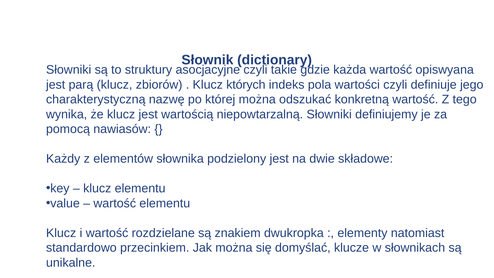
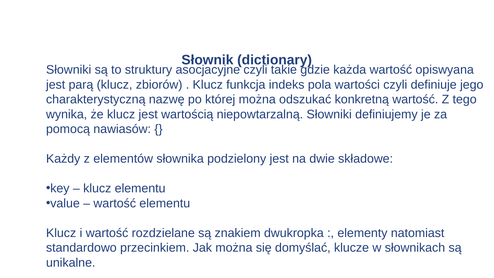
których: których -> funkcja
